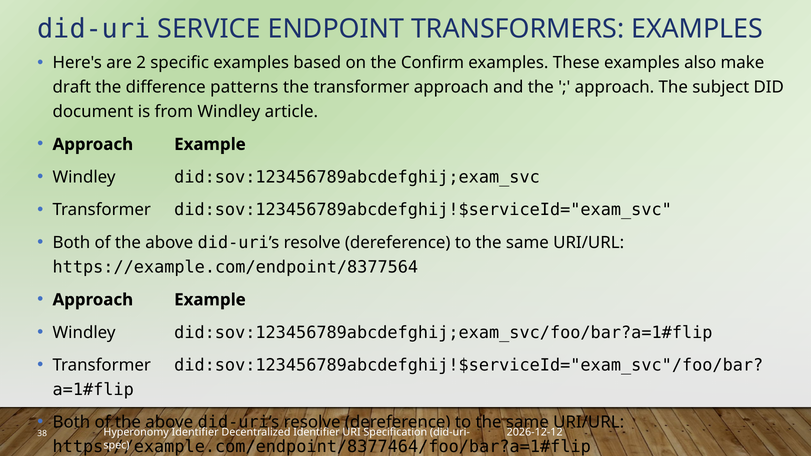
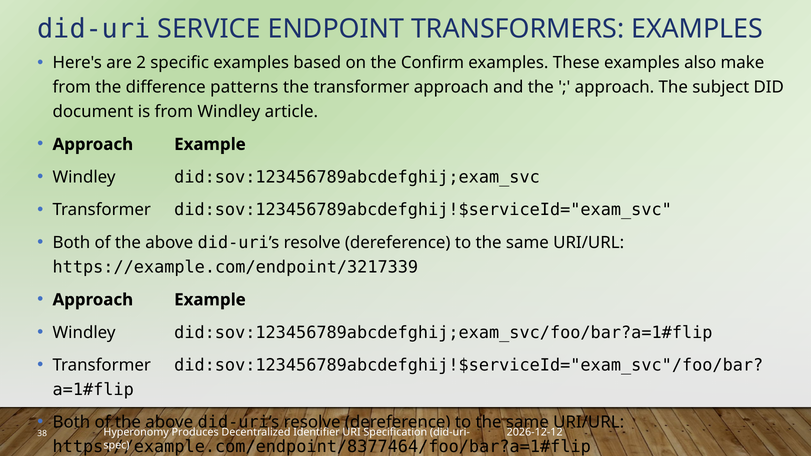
draft at (72, 87): draft -> from
https://example.com/endpoint/8377564: https://example.com/endpoint/8377564 -> https://example.com/endpoint/3217339
Hyperonomy Identifier: Identifier -> Produces
